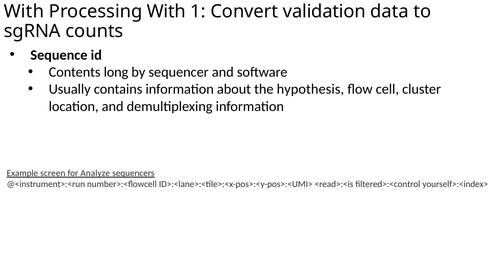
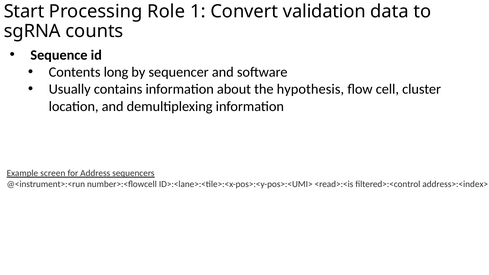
With at (24, 11): With -> Start
Processing With: With -> Role
Analyze: Analyze -> Address
yourself>:<index>: yourself>:<index> -> address>:<index>
